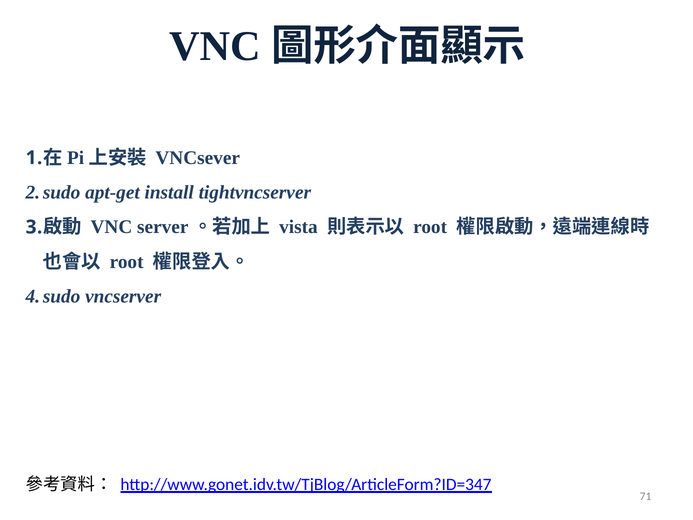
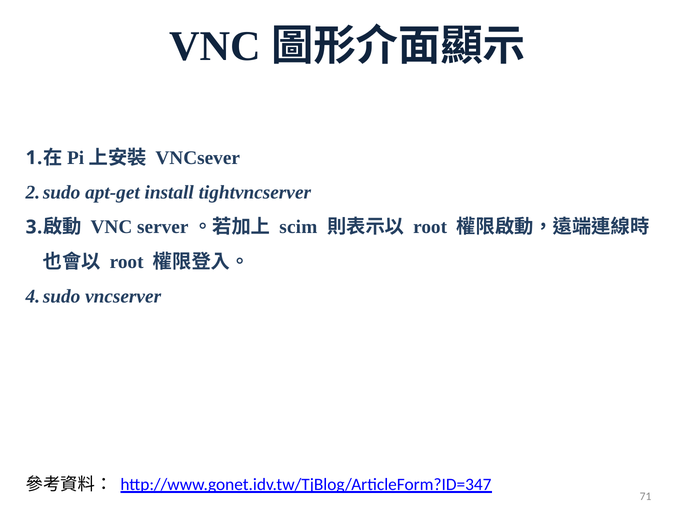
vista: vista -> scim
